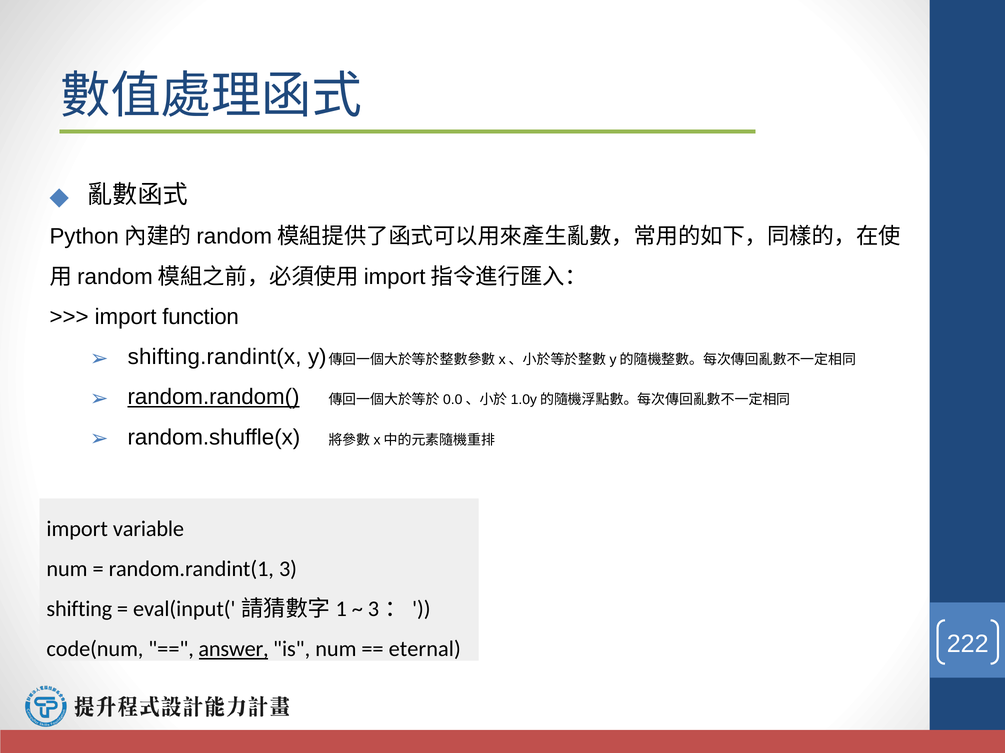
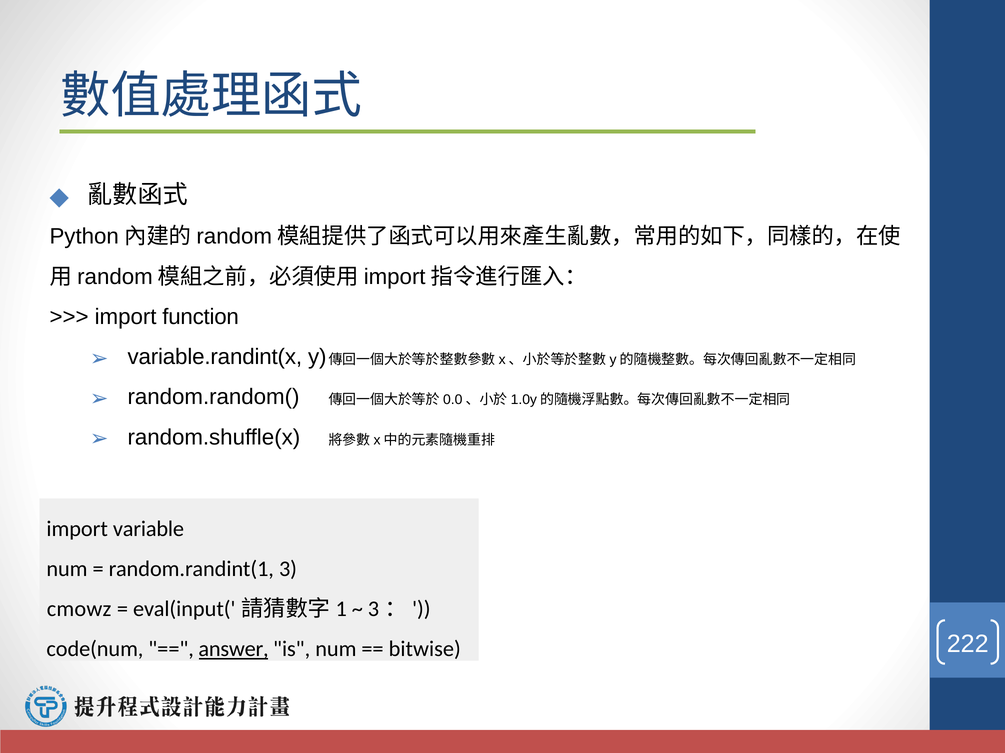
shifting.randint(x: shifting.randint(x -> variable.randint(x
random.random( underline: present -> none
shifting: shifting -> cmowz
eternal: eternal -> bitwise
